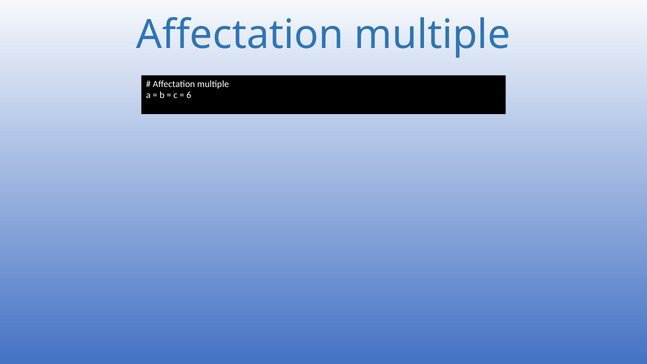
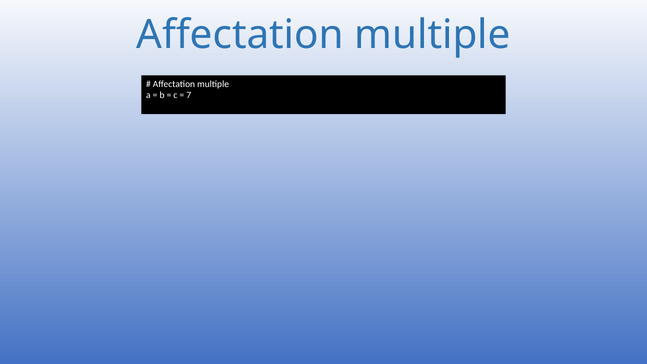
6: 6 -> 7
